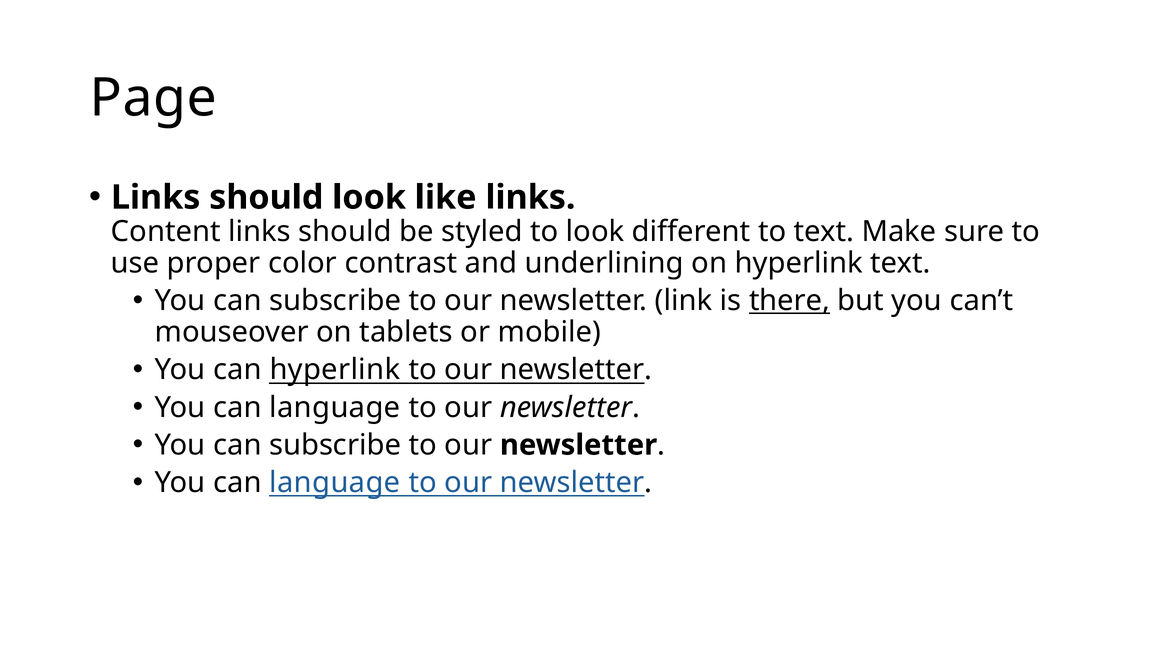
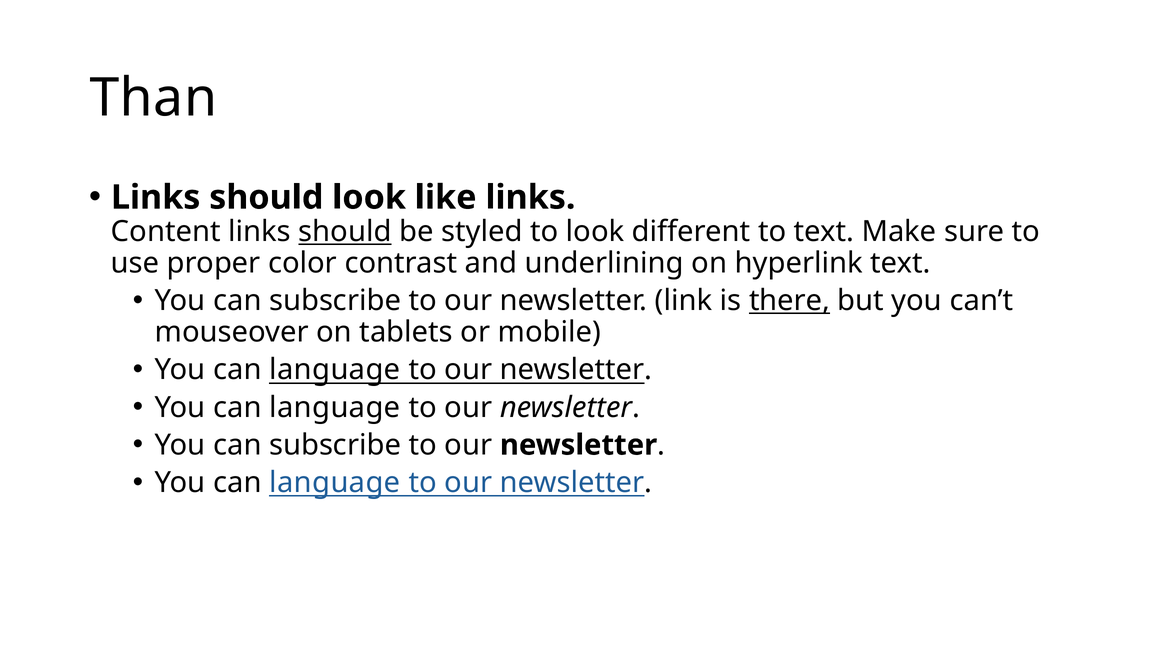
Page: Page -> Than
should at (345, 232) underline: none -> present
hyperlink at (335, 370): hyperlink -> language
